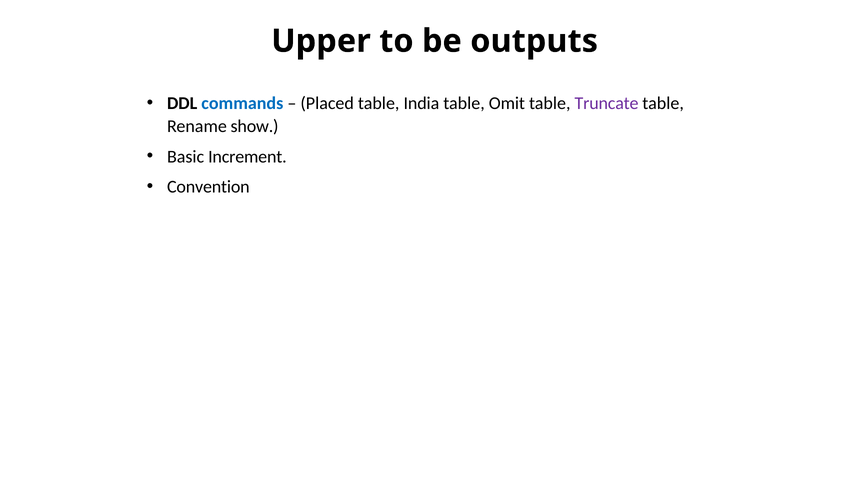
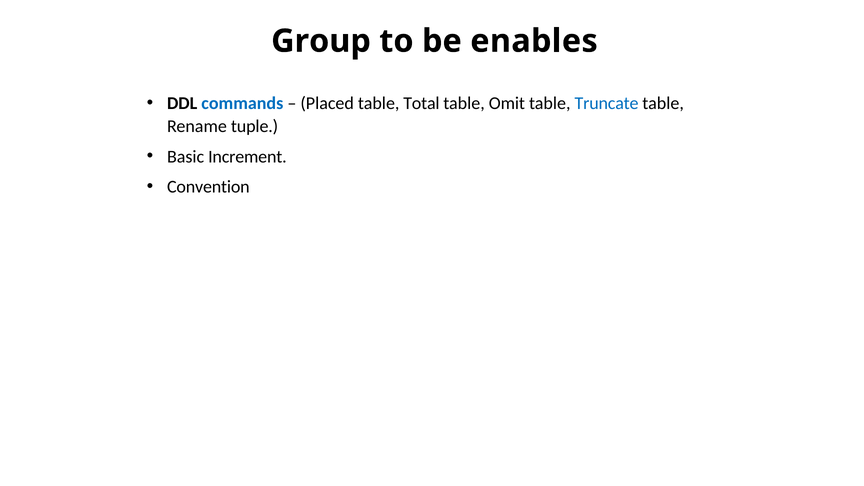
Upper: Upper -> Group
outputs: outputs -> enables
India: India -> Total
Truncate colour: purple -> blue
show: show -> tuple
